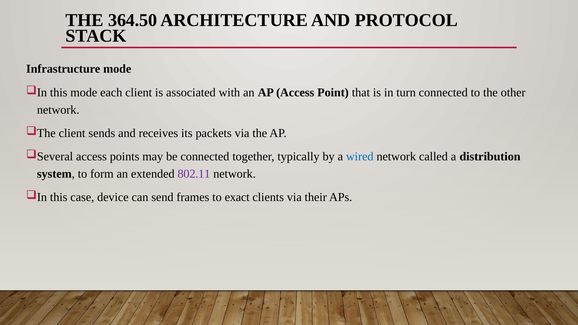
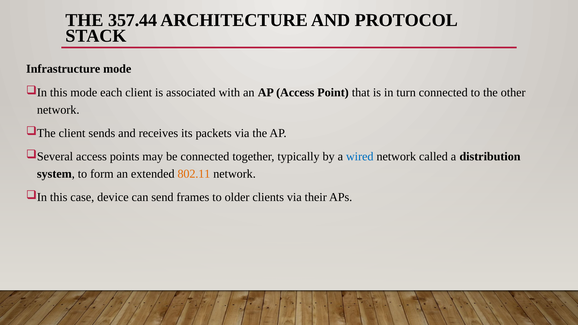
364.50: 364.50 -> 357.44
802.11 colour: purple -> orange
exact: exact -> older
